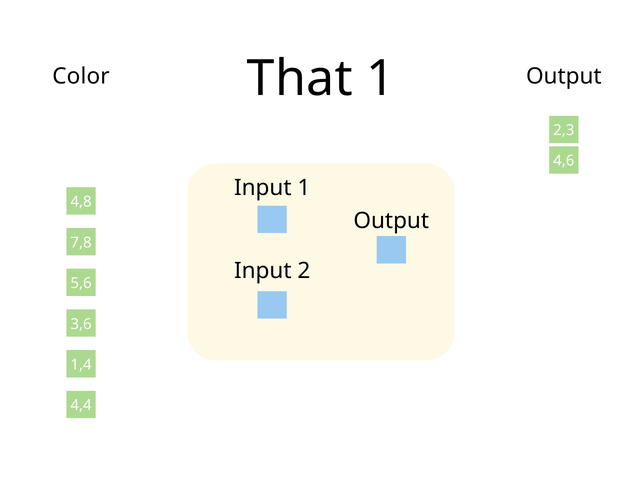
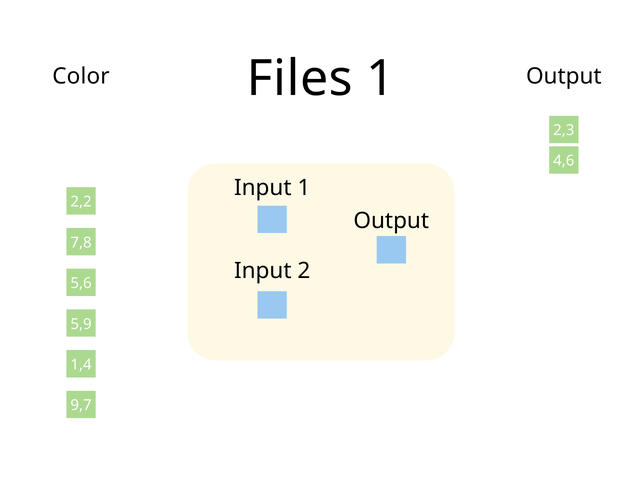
That: That -> Files
4,8: 4,8 -> 2,2
3,6: 3,6 -> 5,9
4,4: 4,4 -> 9,7
